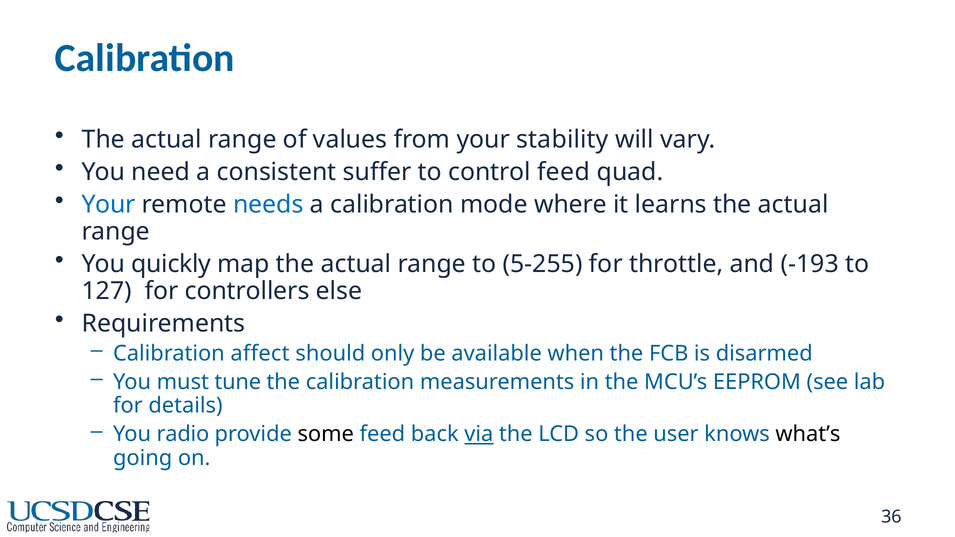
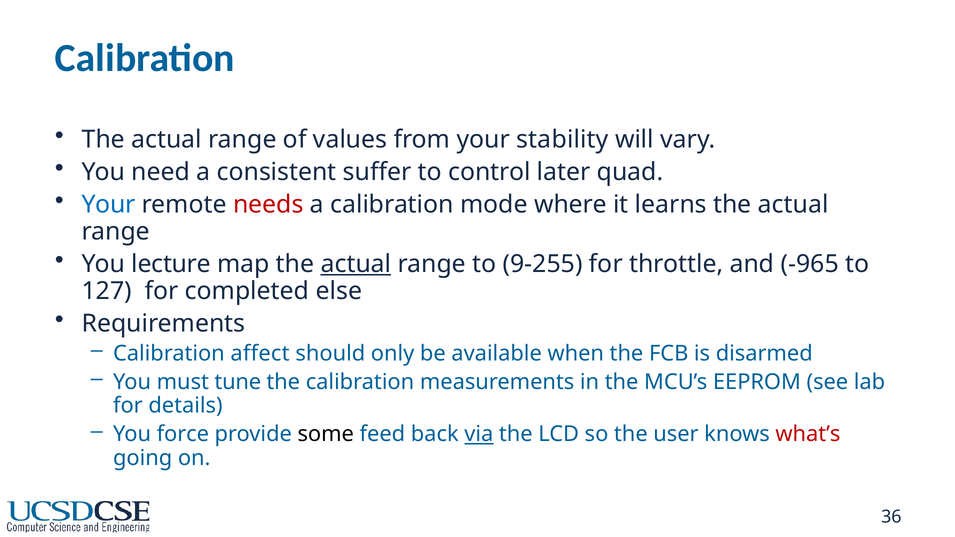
control feed: feed -> later
needs colour: blue -> red
quickly: quickly -> lecture
actual at (356, 264) underline: none -> present
5-255: 5-255 -> 9-255
-193: -193 -> -965
controllers: controllers -> completed
radio: radio -> force
what’s colour: black -> red
